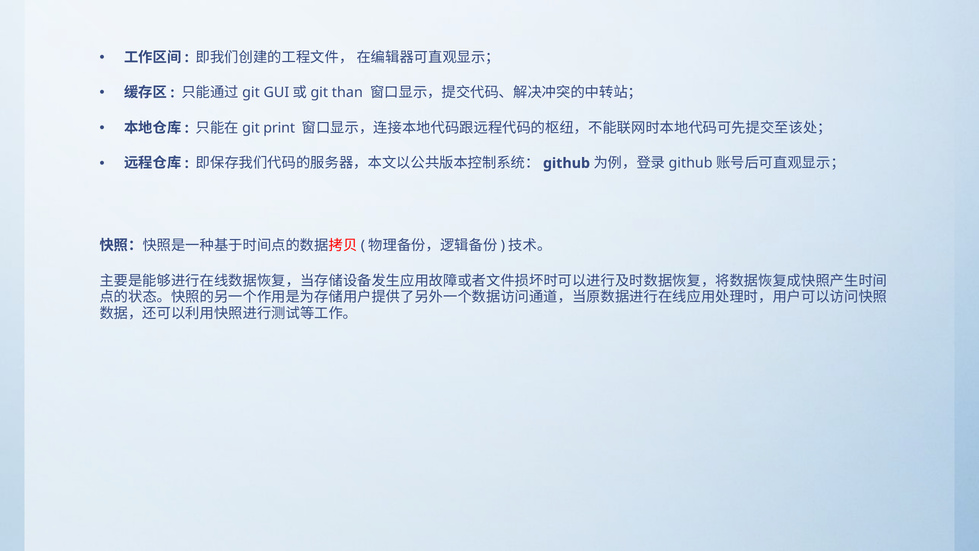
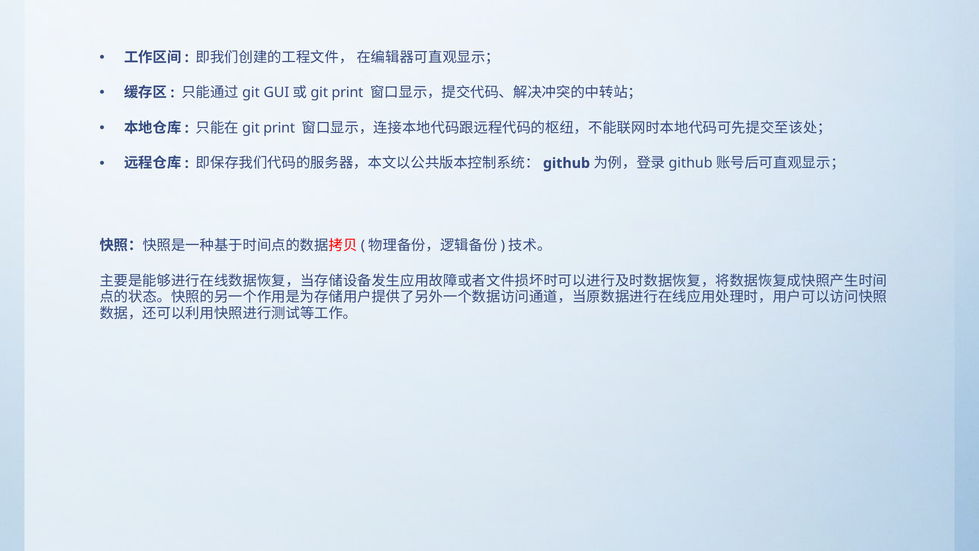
than at (347, 93): than -> print
